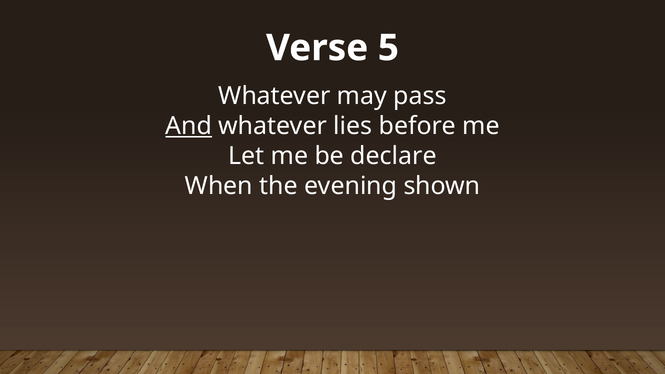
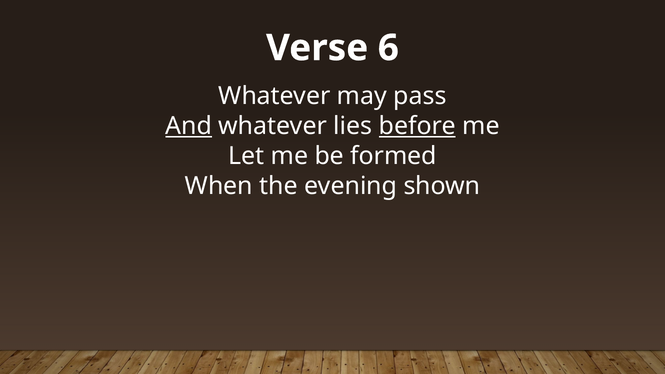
5: 5 -> 6
before underline: none -> present
declare: declare -> formed
